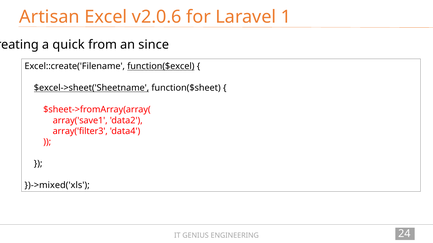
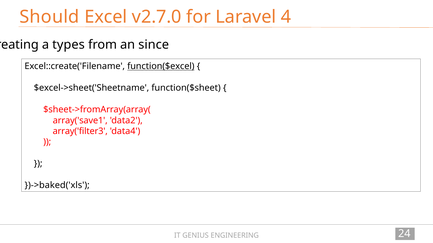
Artisan: Artisan -> Should
v2.0.6: v2.0.6 -> v2.7.0
1: 1 -> 4
quick: quick -> types
$excel->sheet('Sheetname underline: present -> none
})->mixed('xls: })->mixed('xls -> })->baked('xls
